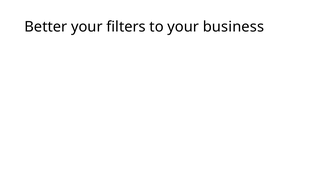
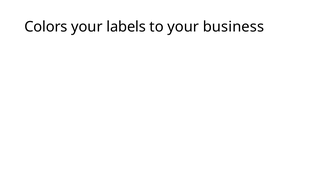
Better: Better -> Colors
filters: filters -> labels
